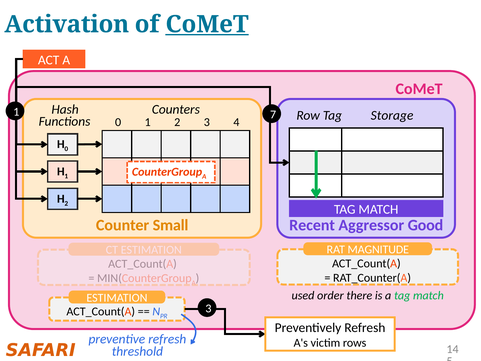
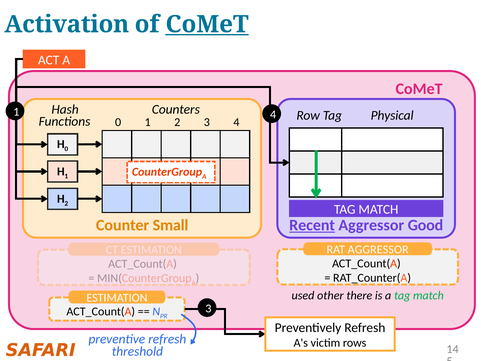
1 7: 7 -> 4
Storage: Storage -> Physical
Recent underline: none -> present
RAT MAGNITUDE: MAGNITUDE -> AGGRESSOR
order: order -> other
